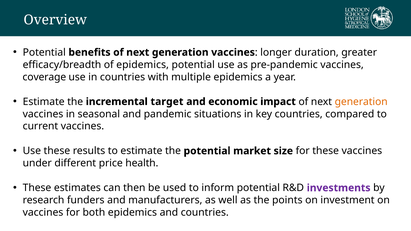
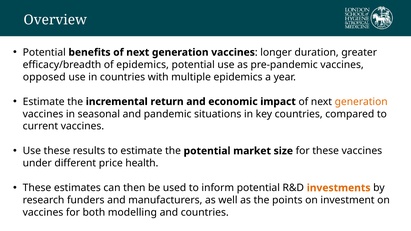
coverage: coverage -> opposed
target: target -> return
investments colour: purple -> orange
both epidemics: epidemics -> modelling
